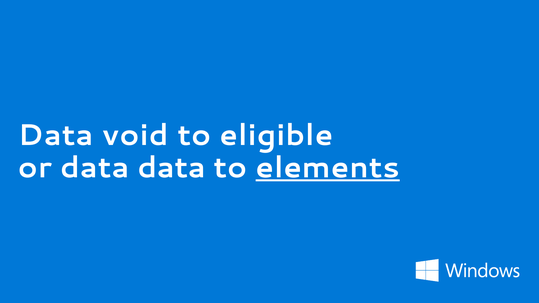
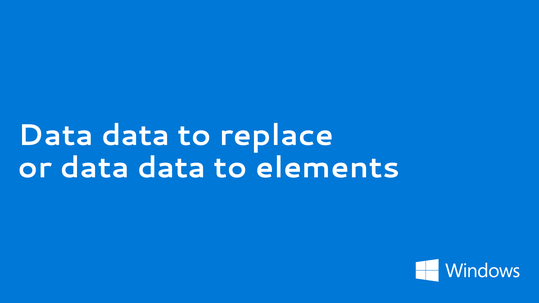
void at (135, 135): void -> data
eligible: eligible -> replace
elements underline: present -> none
